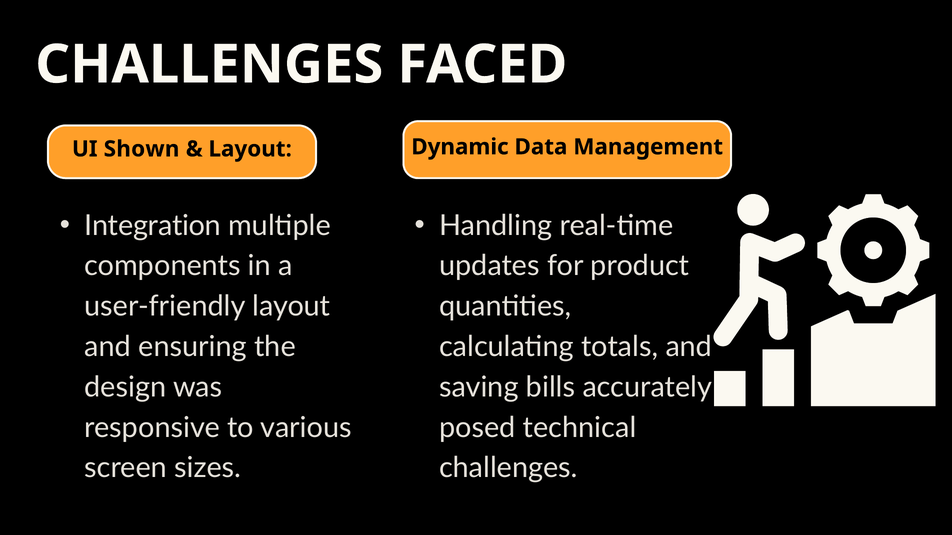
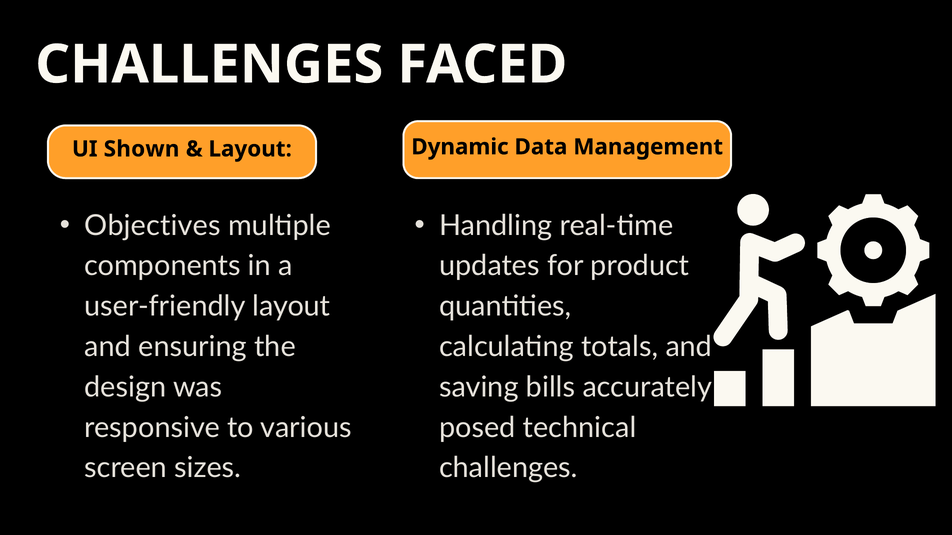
Integration: Integration -> Objectives
